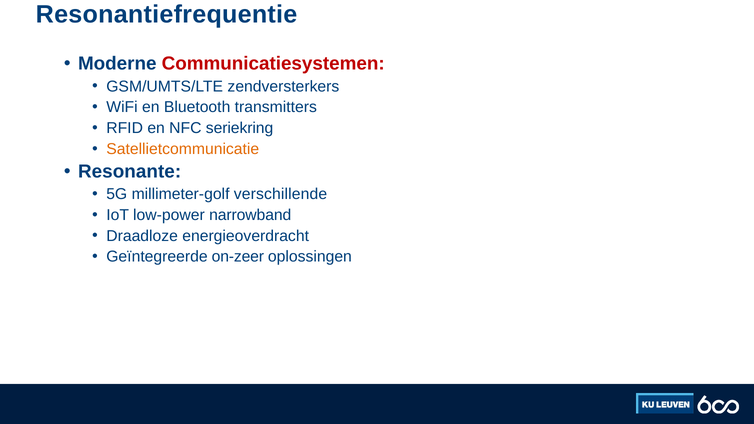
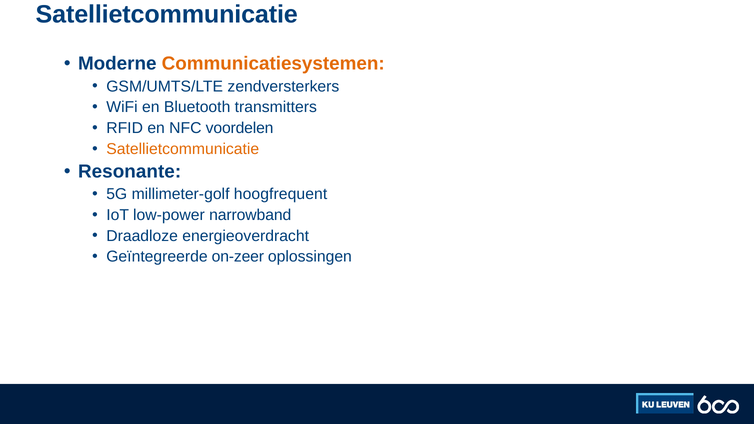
Resonantiefrequentie at (167, 14): Resonantiefrequentie -> Satellietcommunicatie
Communicatiesystemen colour: red -> orange
seriekring: seriekring -> voordelen
verschillende: verschillende -> hoogfrequent
